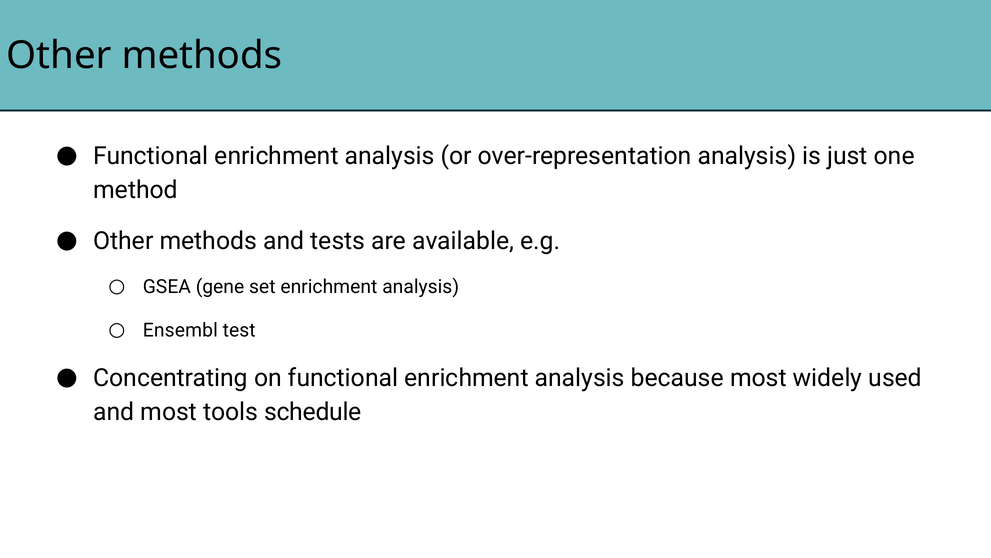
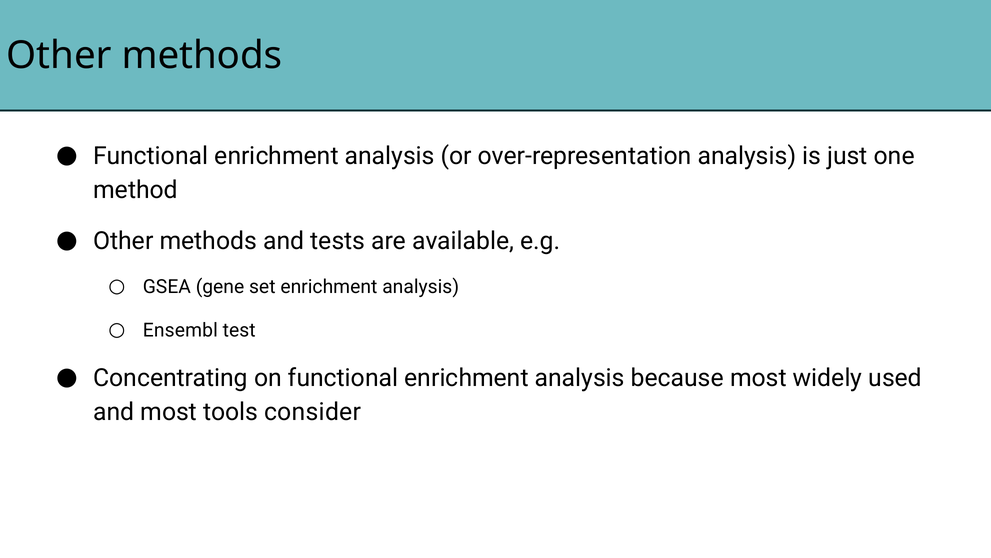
schedule: schedule -> consider
